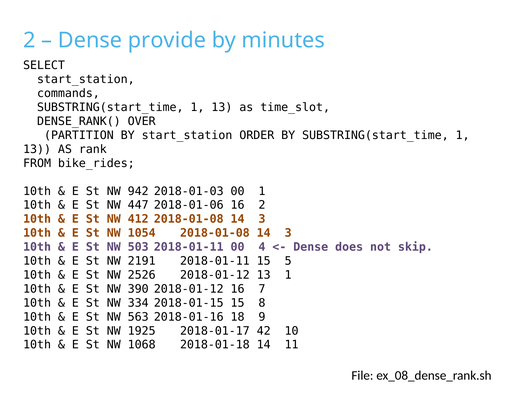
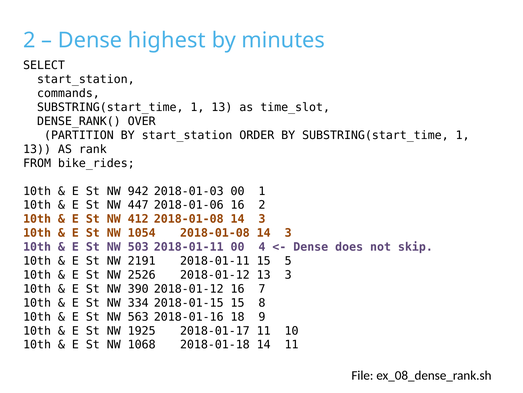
provide: provide -> highest
13 1: 1 -> 3
2018-01-17 42: 42 -> 11
